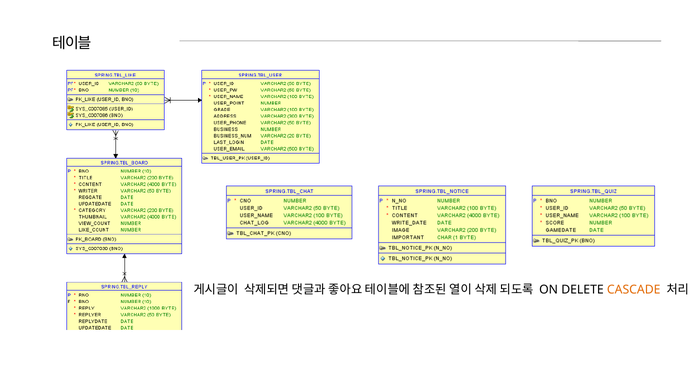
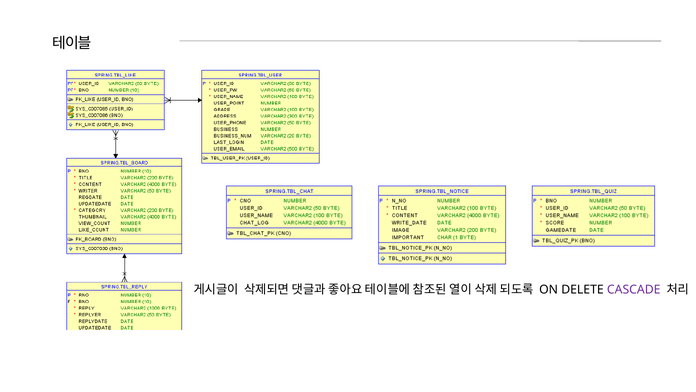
CASCADE colour: orange -> purple
